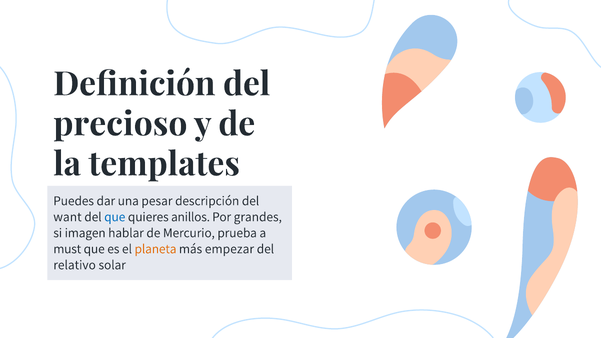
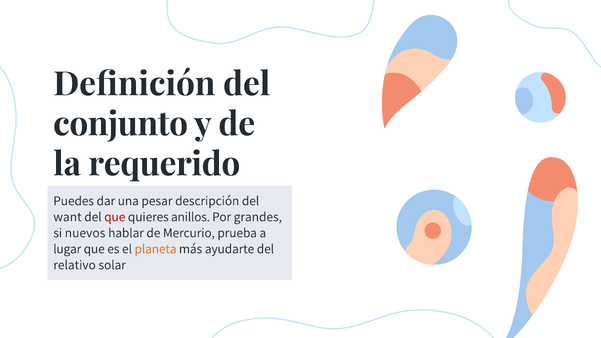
precioso: precioso -> conjunto
templates: templates -> requerido
que at (115, 217) colour: blue -> red
imagen: imagen -> nuevos
must: must -> lugar
empezar: empezar -> ayudarte
